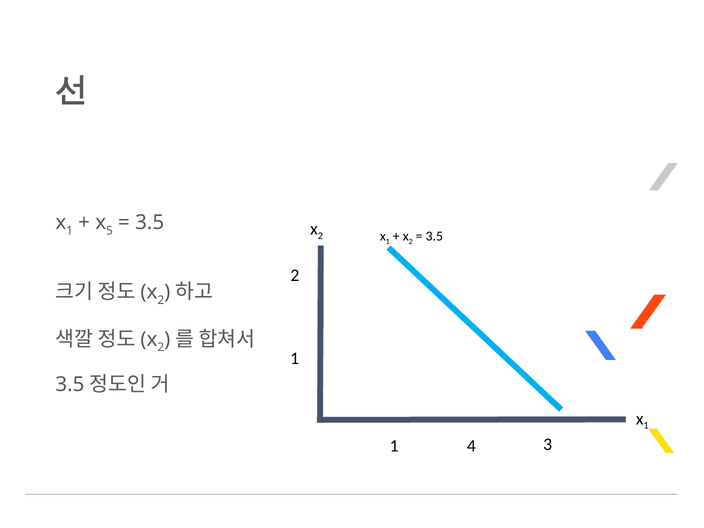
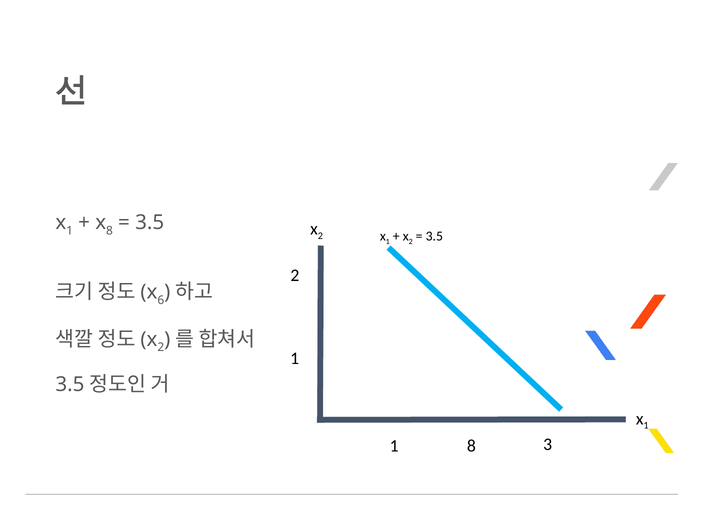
5 at (109, 231): 5 -> 8
2 at (161, 300): 2 -> 6
1 4: 4 -> 8
